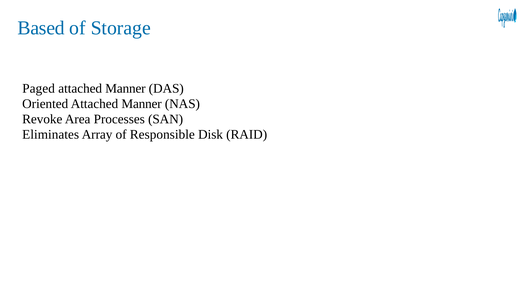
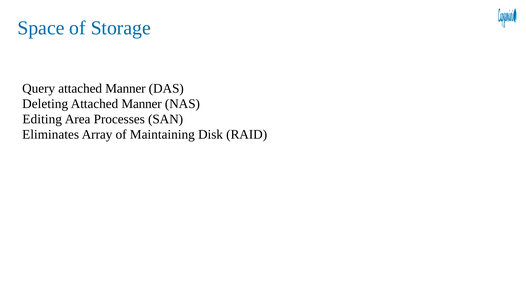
Based: Based -> Space
Paged: Paged -> Query
Oriented: Oriented -> Deleting
Revoke: Revoke -> Editing
Responsible: Responsible -> Maintaining
